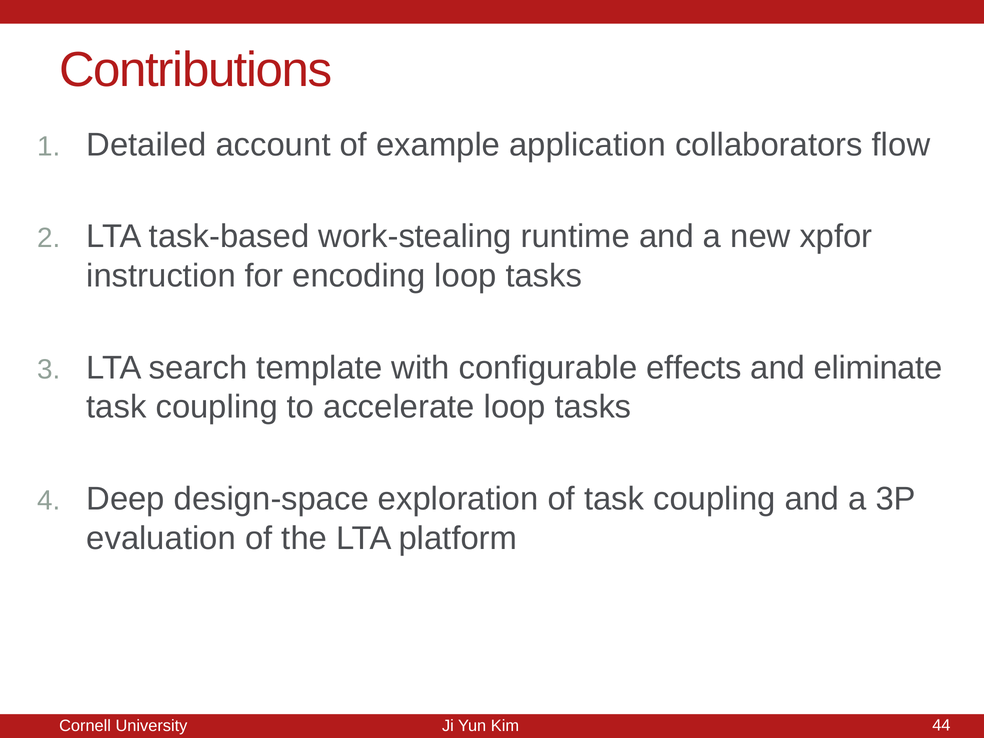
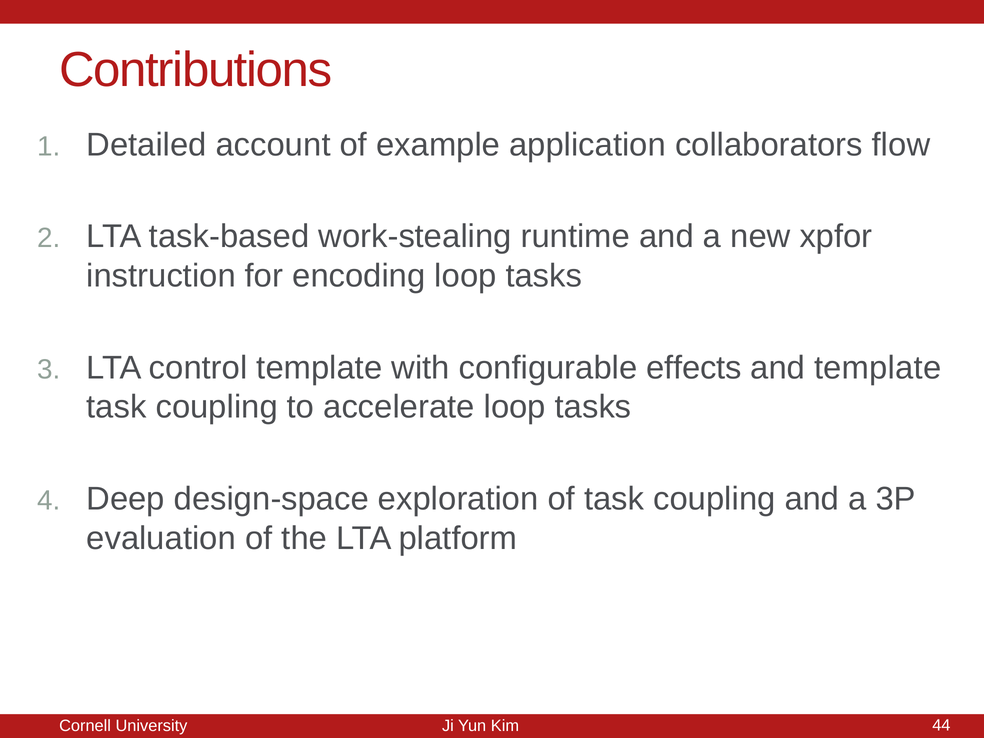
search: search -> control
and eliminate: eliminate -> template
